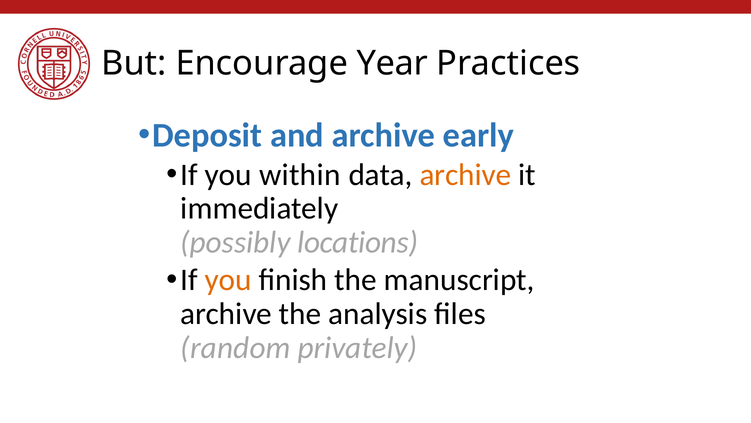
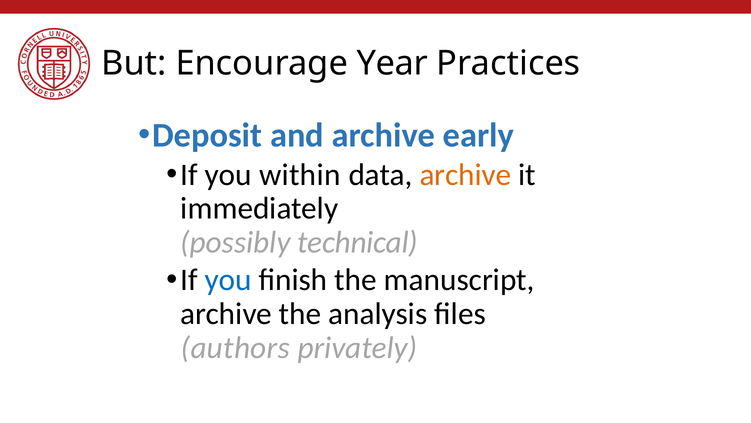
locations: locations -> technical
you at (228, 280) colour: orange -> blue
random: random -> authors
